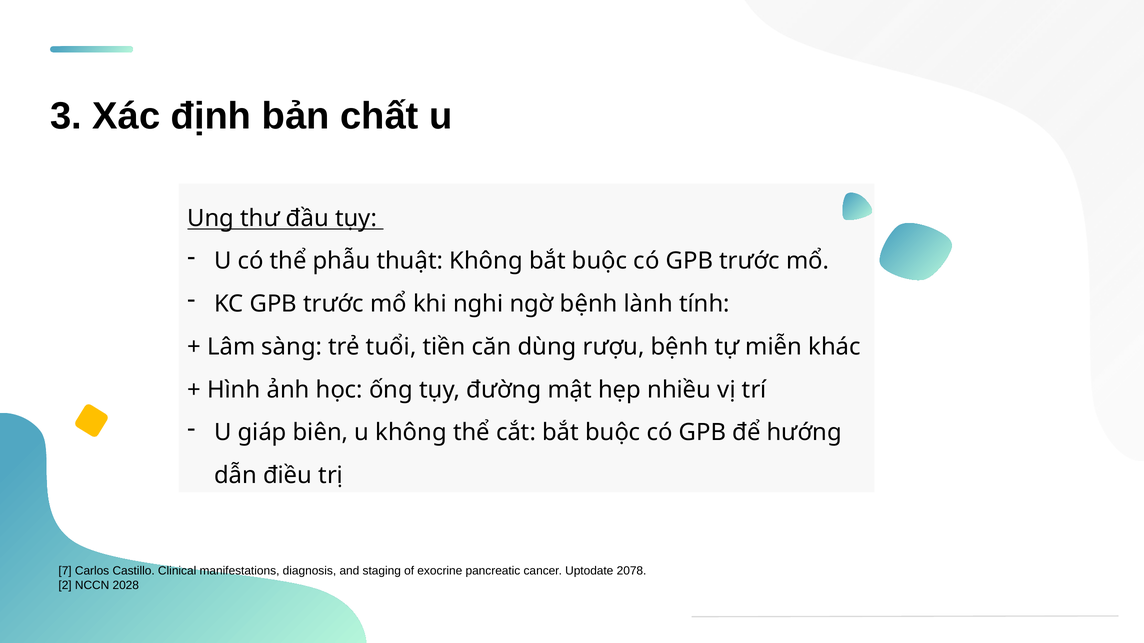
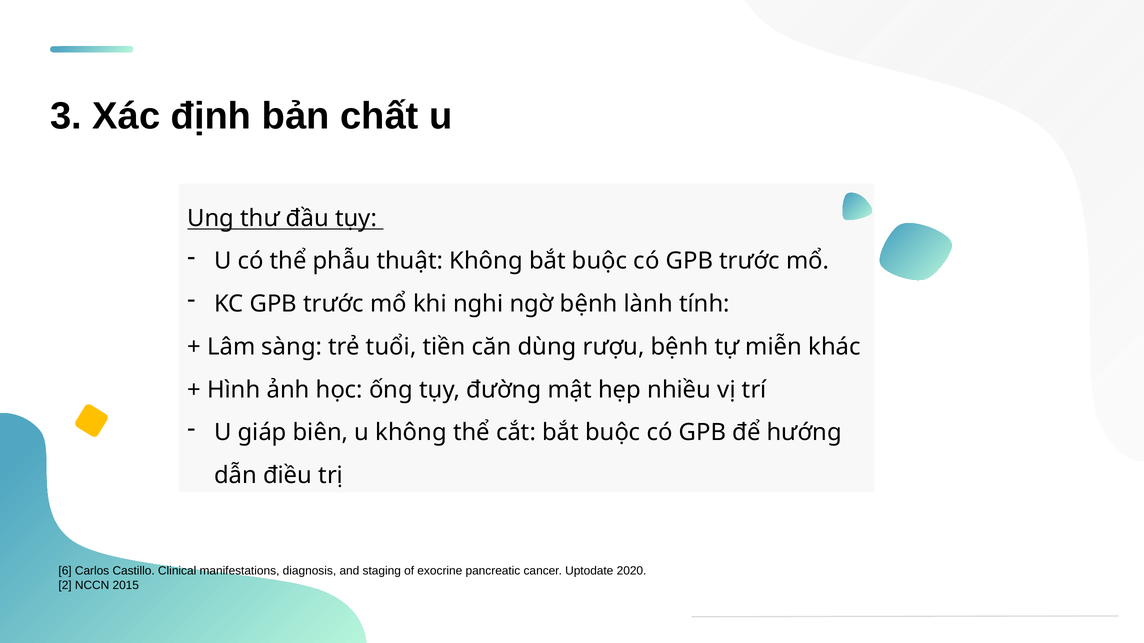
7: 7 -> 6
2078: 2078 -> 2020
2028: 2028 -> 2015
